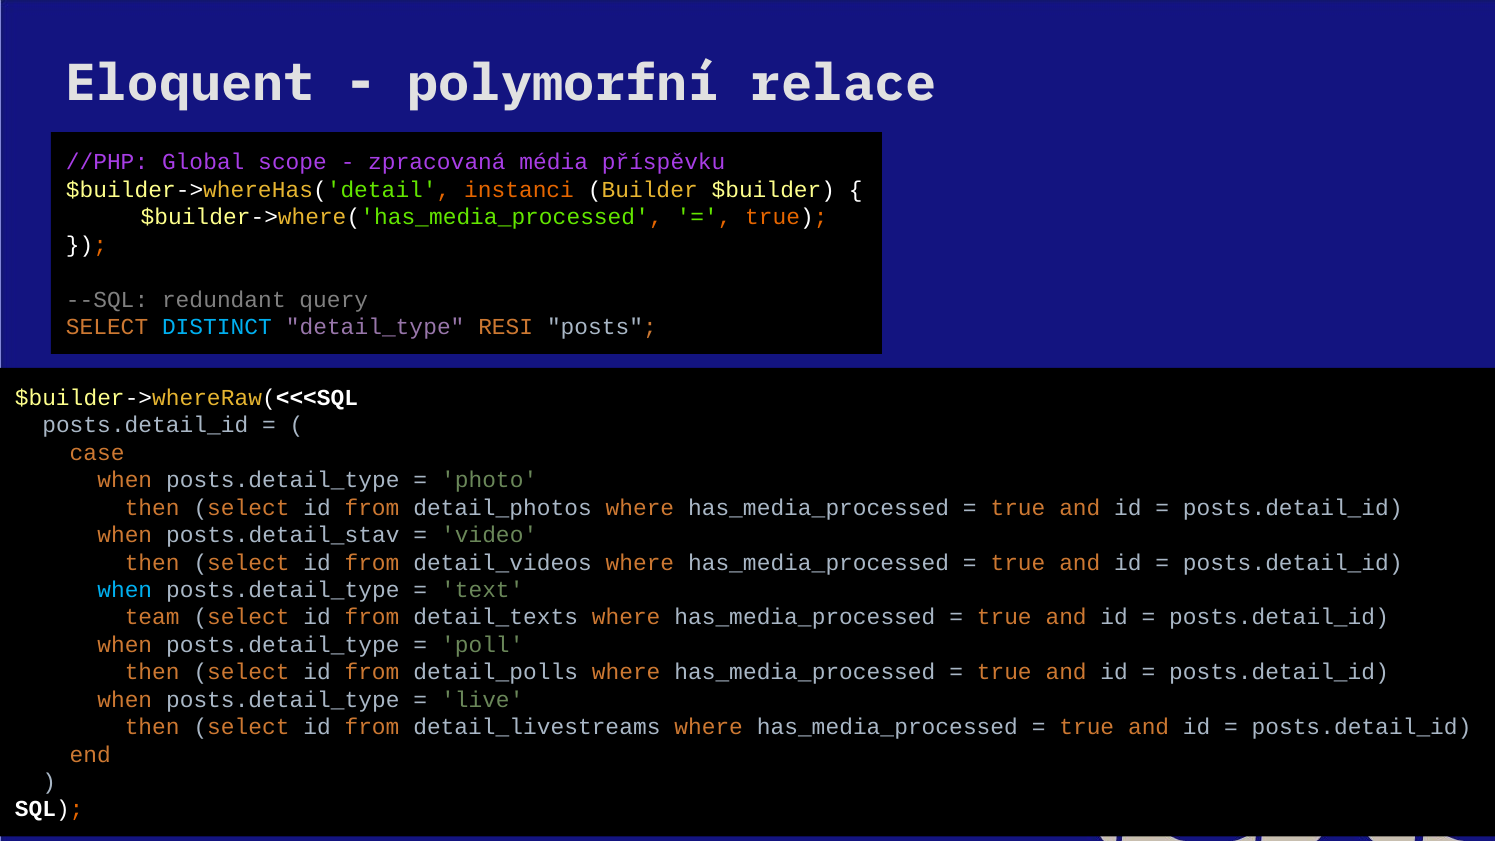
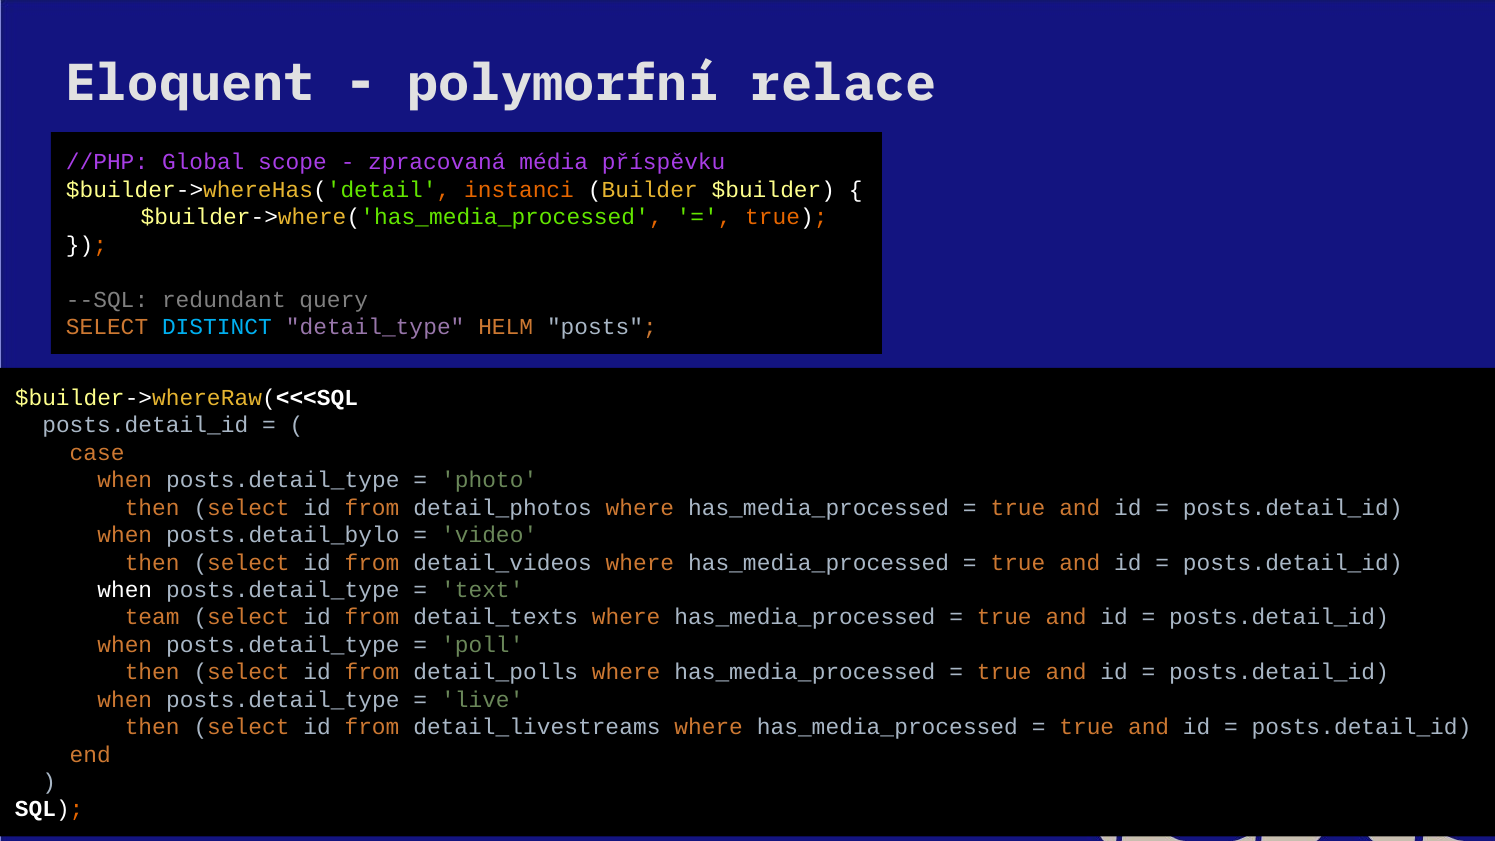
RESI: RESI -> HELM
posts.detail_stav: posts.detail_stav -> posts.detail_bylo
when at (125, 590) colour: light blue -> white
